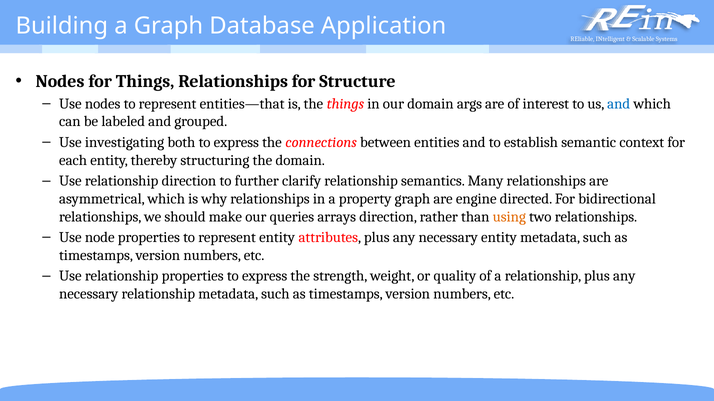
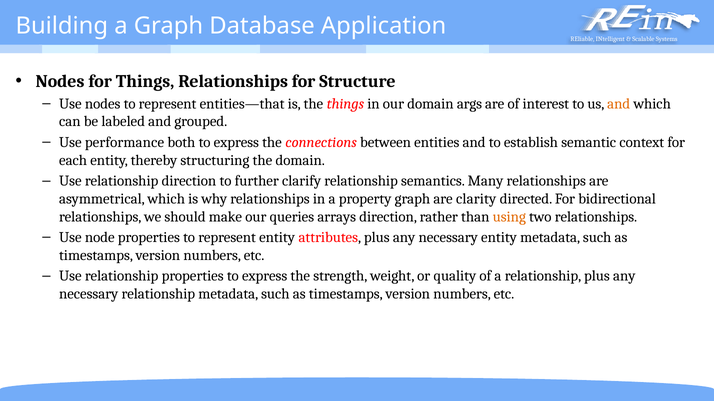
and at (619, 104) colour: blue -> orange
investigating: investigating -> performance
engine: engine -> clarity
